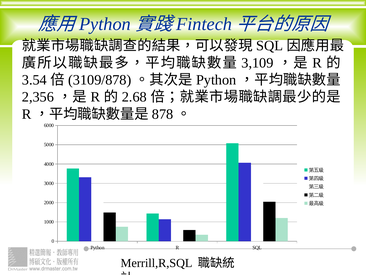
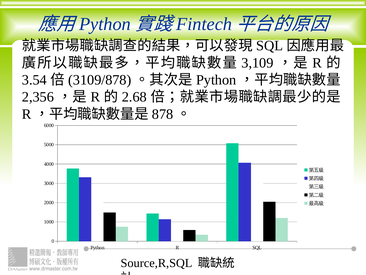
Merrill,R,SQL: Merrill,R,SQL -> Source,R,SQL
